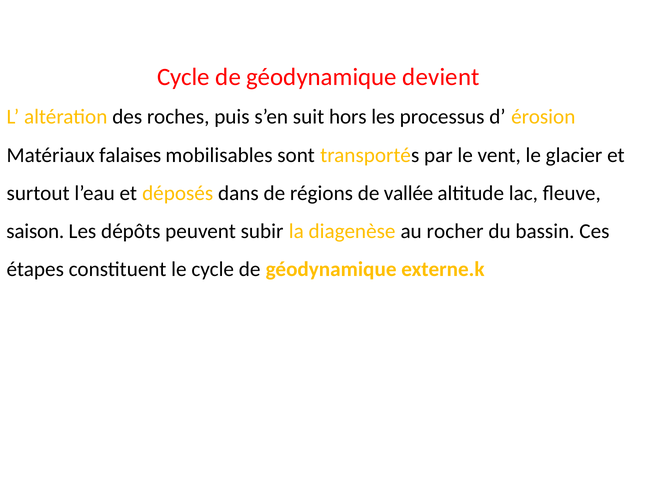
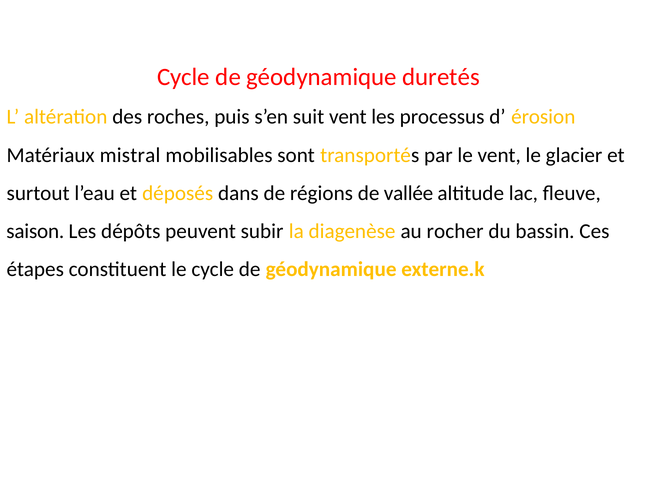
devient: devient -> duretés
suit hors: hors -> vent
falaises: falaises -> mistral
